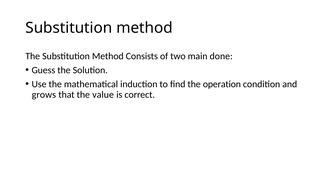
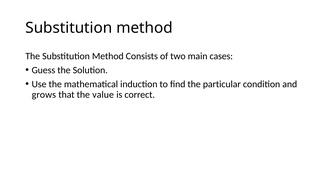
done: done -> cases
operation: operation -> particular
